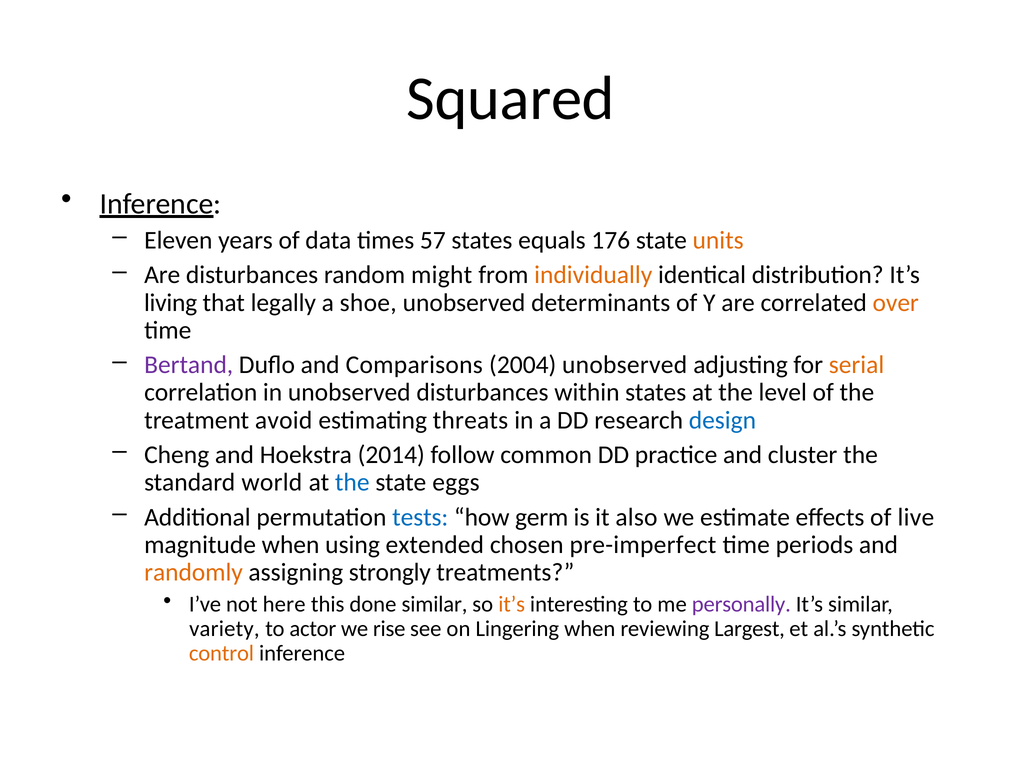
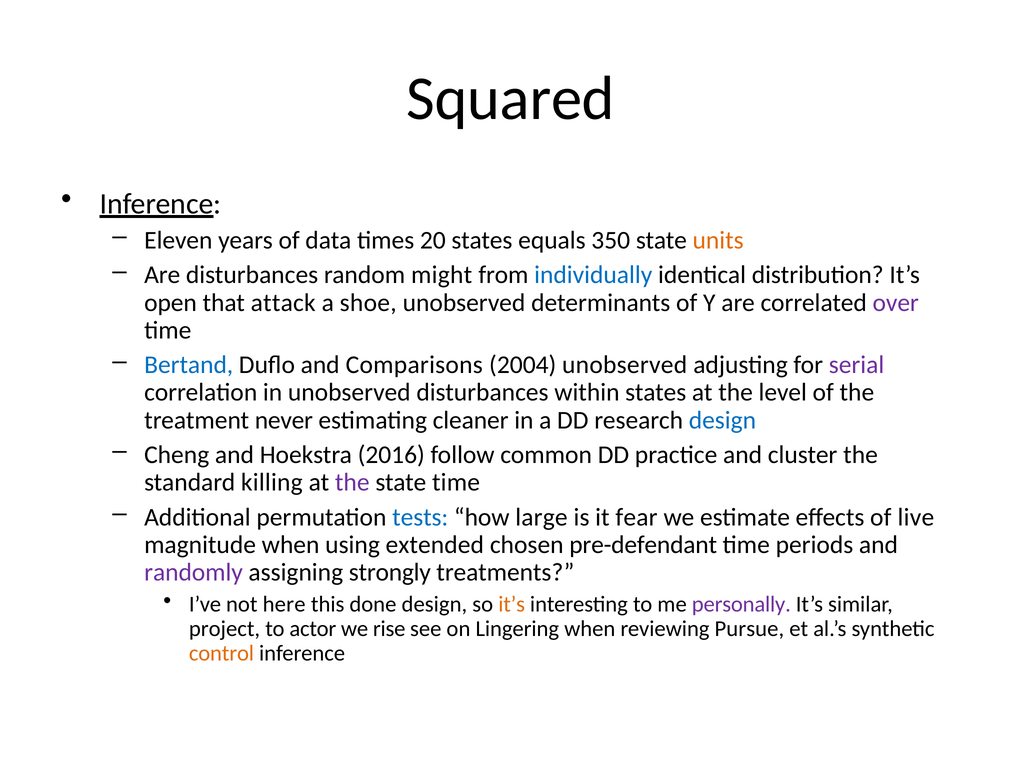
57: 57 -> 20
176: 176 -> 350
individually colour: orange -> blue
living: living -> open
legally: legally -> attack
over colour: orange -> purple
Bertand colour: purple -> blue
serial colour: orange -> purple
avoid: avoid -> never
threats: threats -> cleaner
2014: 2014 -> 2016
world: world -> killing
the at (352, 482) colour: blue -> purple
state eggs: eggs -> time
germ: germ -> large
also: also -> fear
pre-imperfect: pre-imperfect -> pre-defendant
randomly colour: orange -> purple
done similar: similar -> design
variety: variety -> project
Largest: Largest -> Pursue
